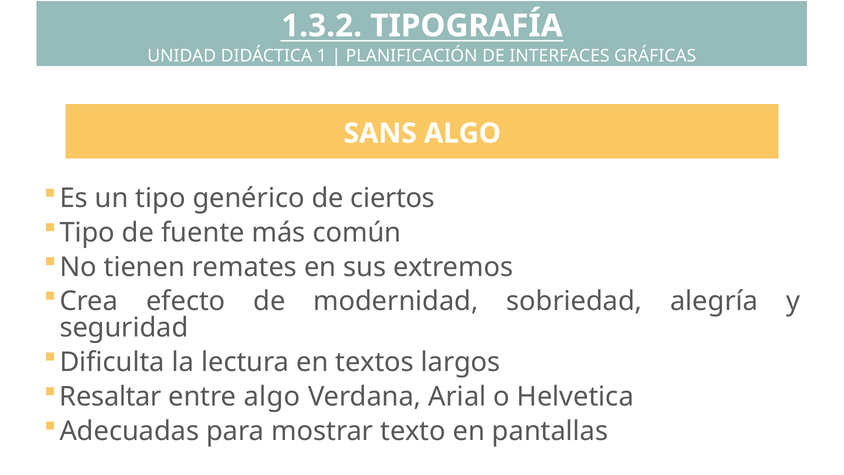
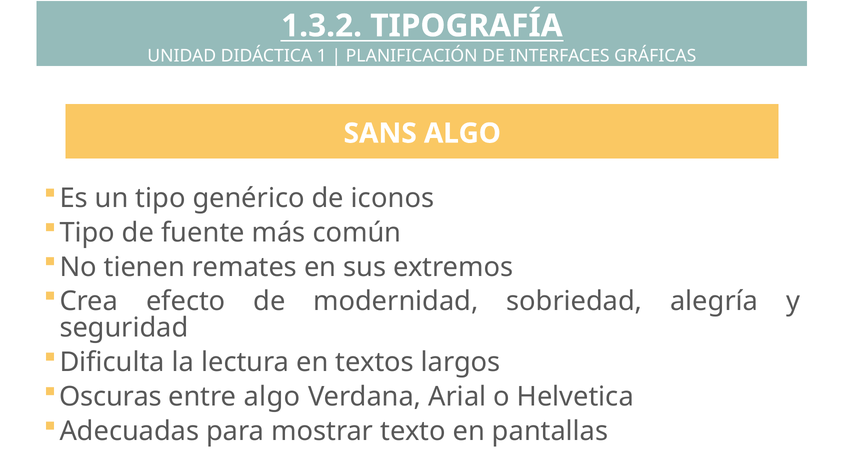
ciertos: ciertos -> iconos
Resaltar: Resaltar -> Oscuras
